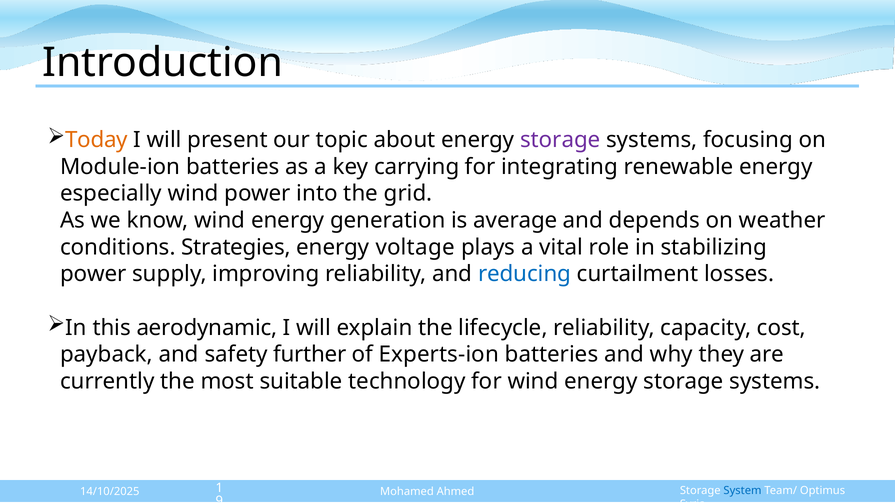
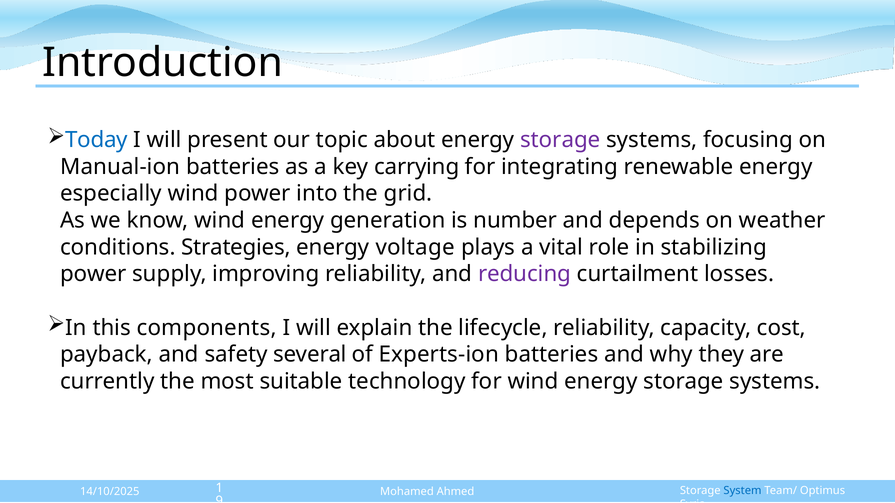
Today colour: orange -> blue
Module-ion: Module-ion -> Manual-ion
average: average -> number
reducing colour: blue -> purple
aerodynamic: aerodynamic -> components
further: further -> several
